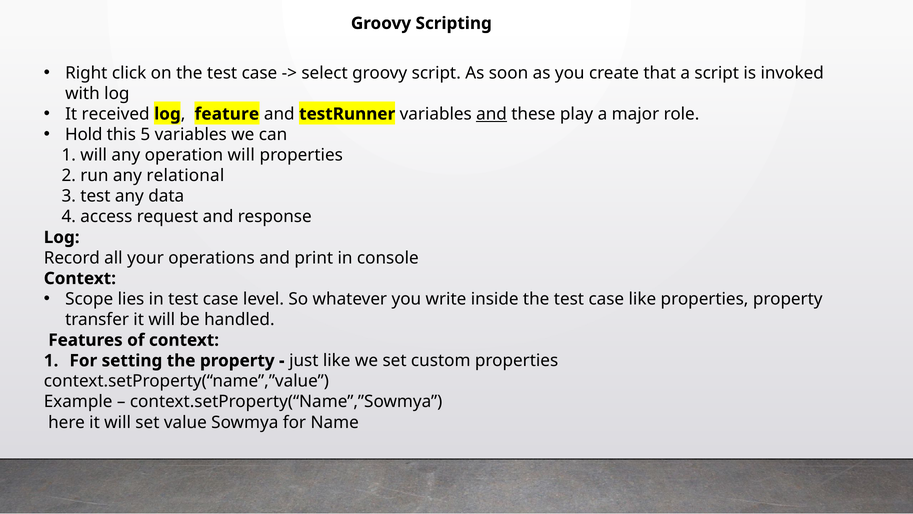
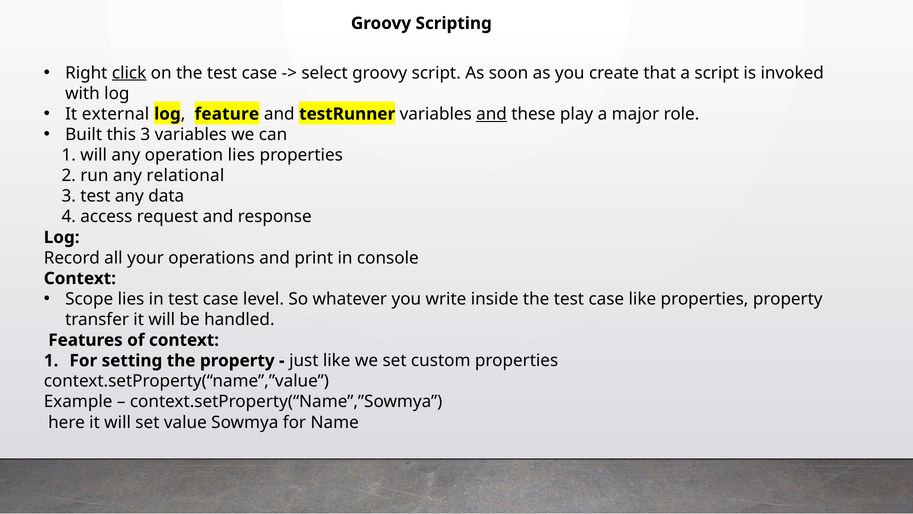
click underline: none -> present
received: received -> external
Hold: Hold -> Built
this 5: 5 -> 3
operation will: will -> lies
